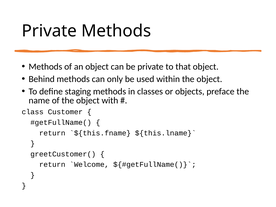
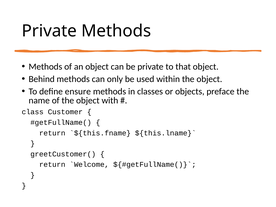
staging: staging -> ensure
